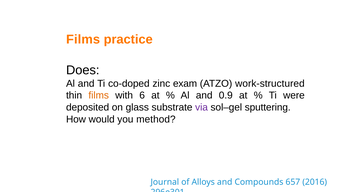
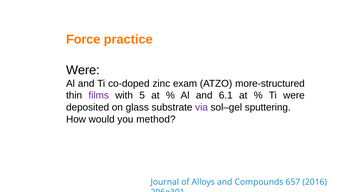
Films at (83, 39): Films -> Force
Does at (83, 70): Does -> Were
work-structured: work-structured -> more-structured
films at (99, 95) colour: orange -> purple
6: 6 -> 5
0.9: 0.9 -> 6.1
